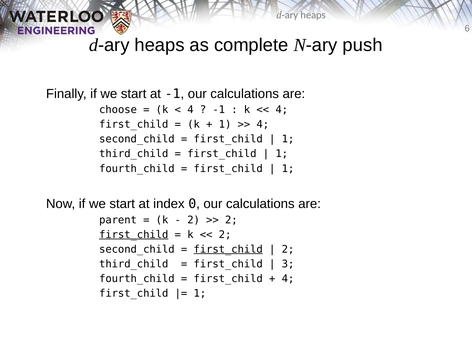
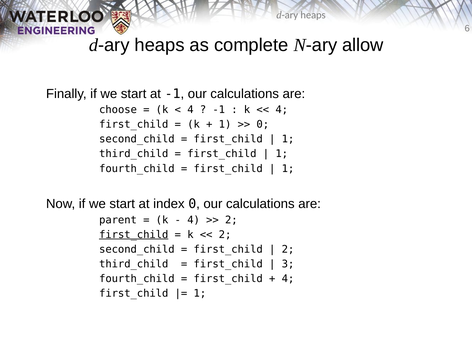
push: push -> allow
4 at (263, 125): 4 -> 0
2 at (194, 220): 2 -> 4
first_child at (228, 249) underline: present -> none
